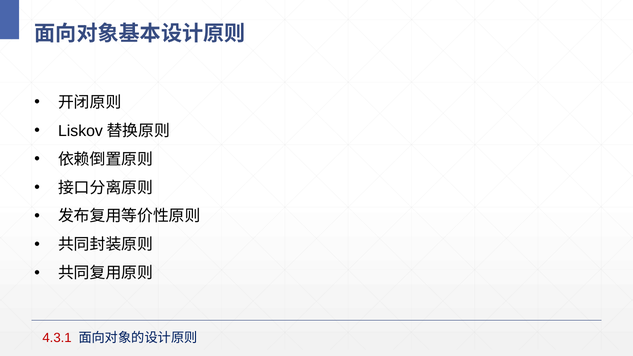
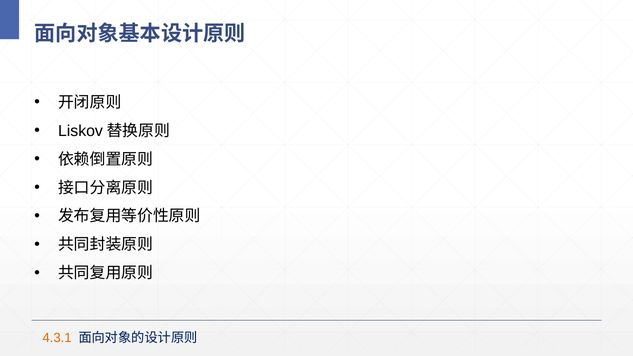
4.3.1 colour: red -> orange
